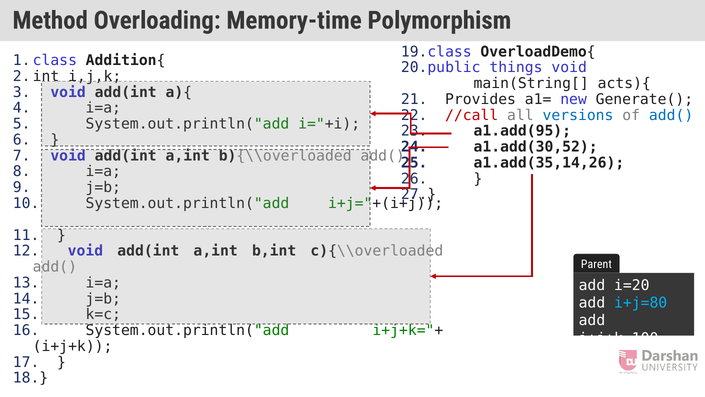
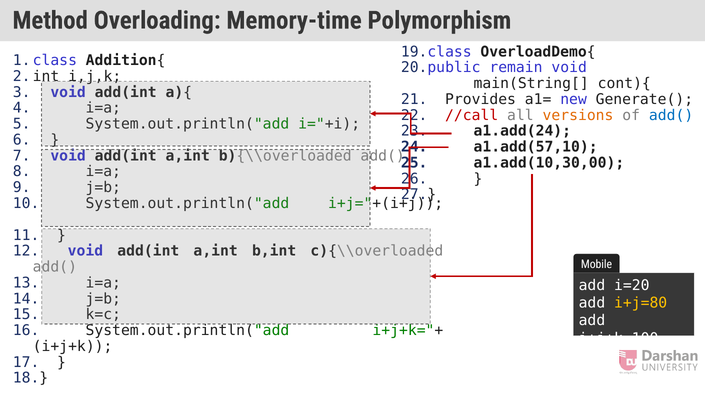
things: things -> remain
acts){: acts){ -> cont){
versions colour: blue -> orange
a1.add(95: a1.add(95 -> a1.add(24
a1.add(30,52: a1.add(30,52 -> a1.add(57,10
a1.add(35,14,26: a1.add(35,14,26 -> a1.add(10,30,00
Parent: Parent -> Mobile
i+j=80 colour: light blue -> yellow
